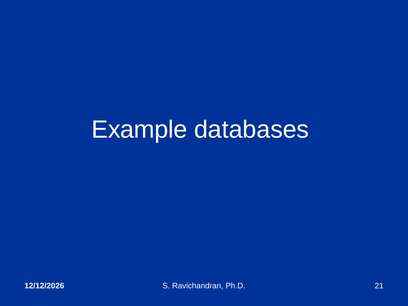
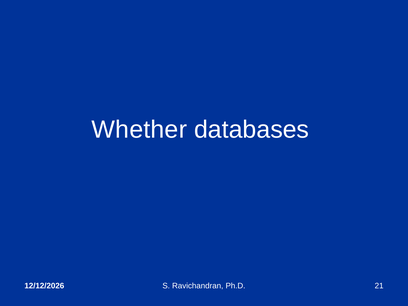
Example: Example -> Whether
